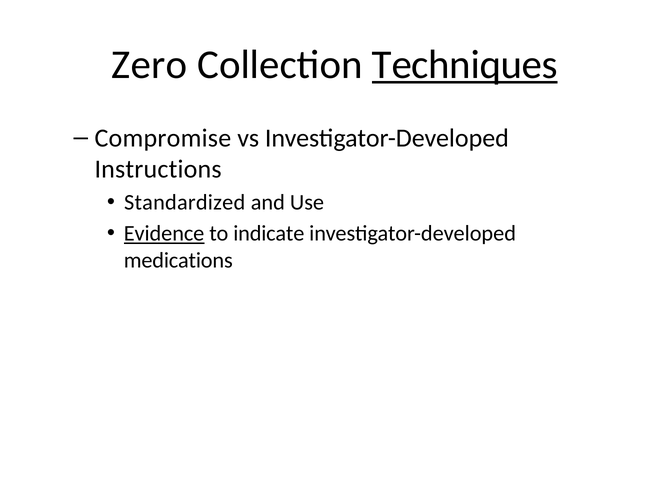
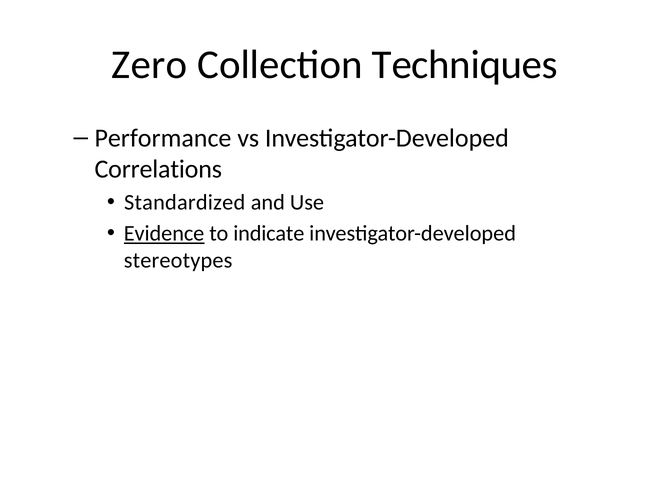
Techniques underline: present -> none
Compromise: Compromise -> Performance
Instructions: Instructions -> Correlations
medications: medications -> stereotypes
